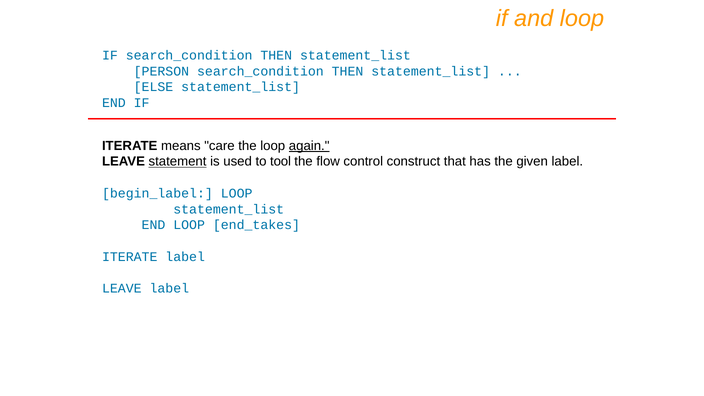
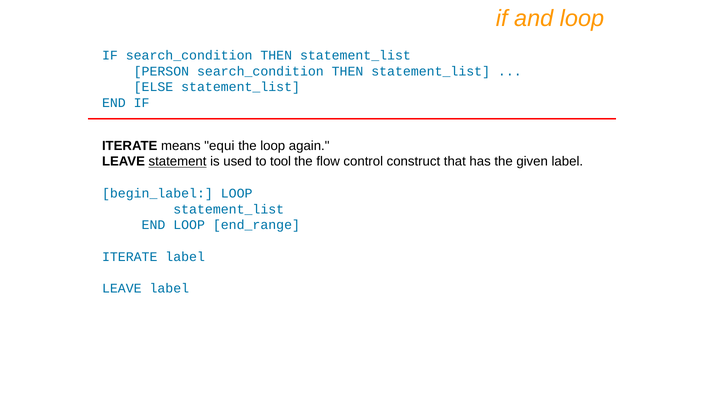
care: care -> equi
again underline: present -> none
end_takes: end_takes -> end_range
